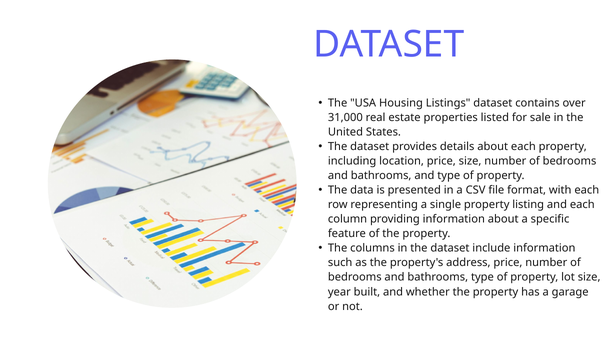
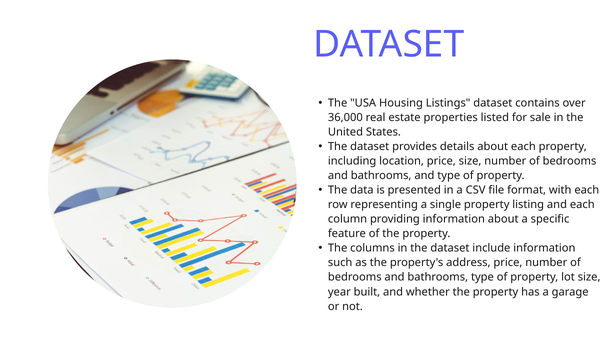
31,000: 31,000 -> 36,000
